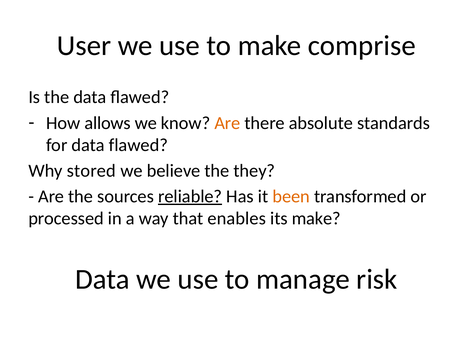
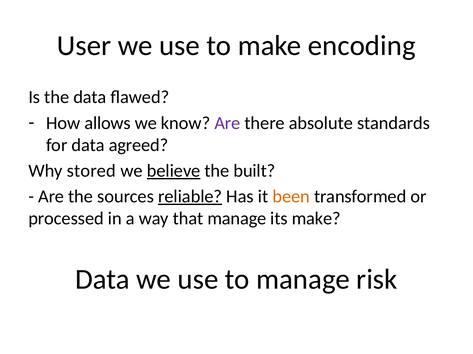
comprise: comprise -> encoding
Are at (227, 123) colour: orange -> purple
for data flawed: flawed -> agreed
believe underline: none -> present
they: they -> built
that enables: enables -> manage
